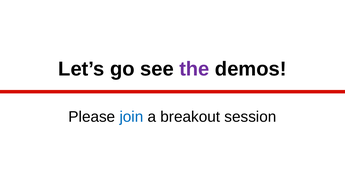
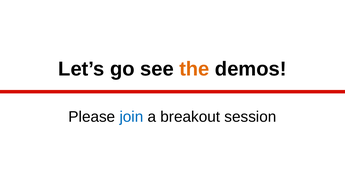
the colour: purple -> orange
